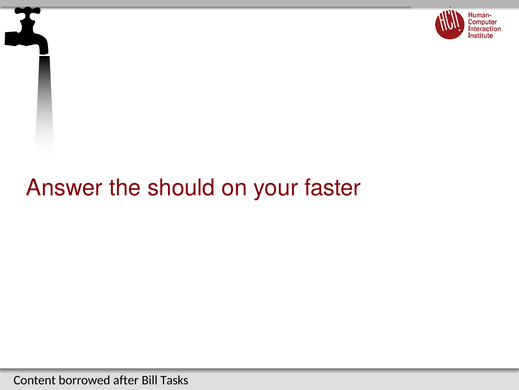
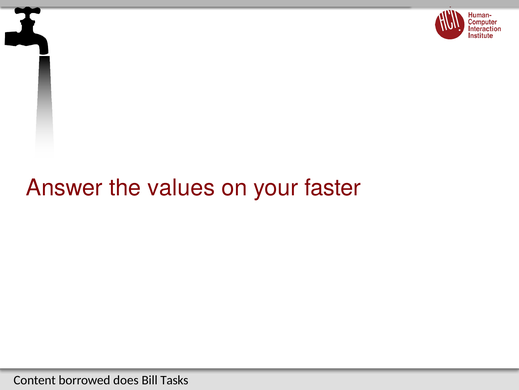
should: should -> values
after: after -> does
